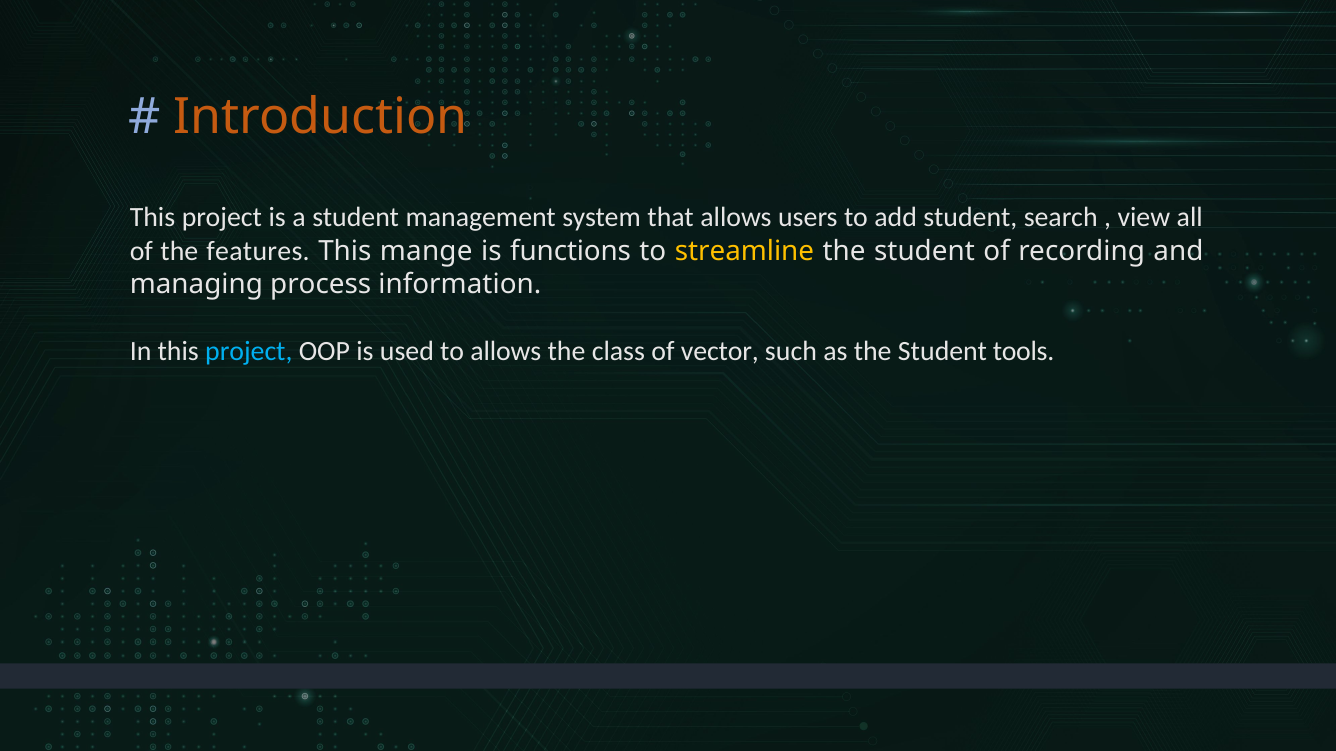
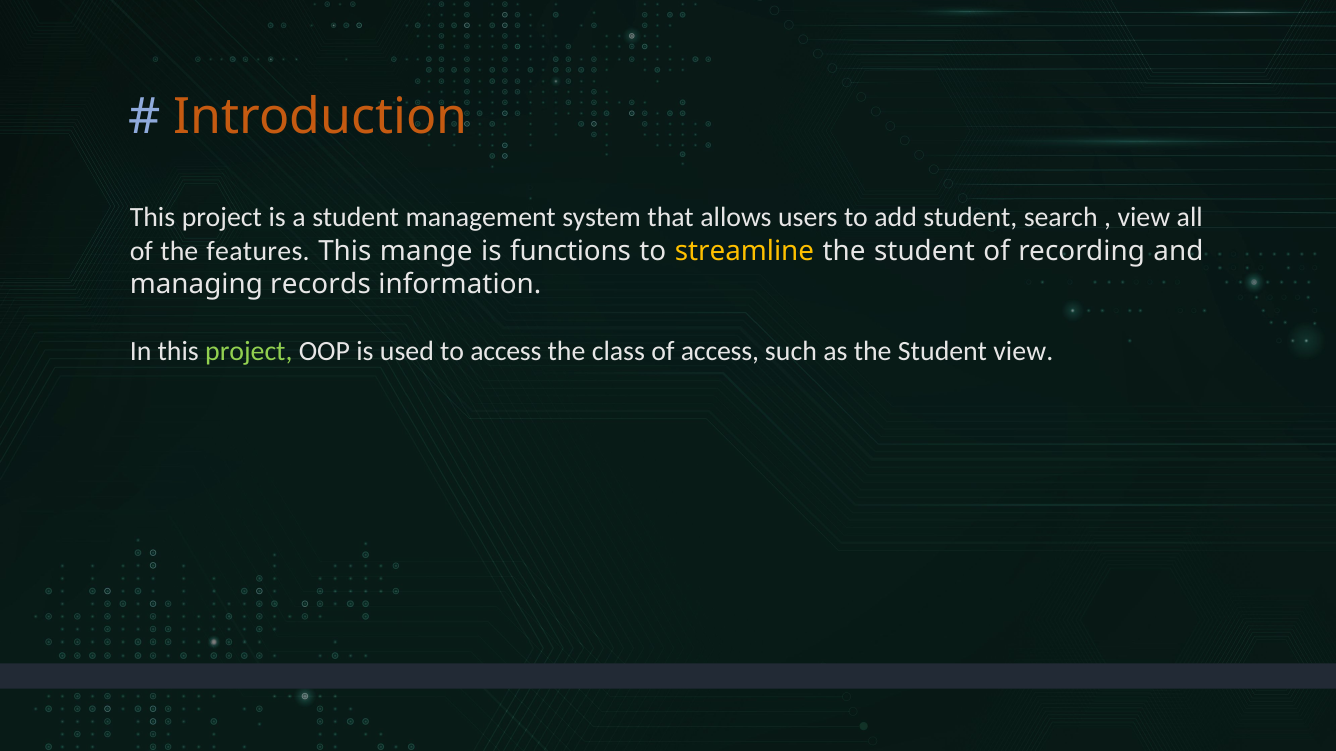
process: process -> records
project at (249, 352) colour: light blue -> light green
to allows: allows -> access
of vector: vector -> access
Student tools: tools -> view
